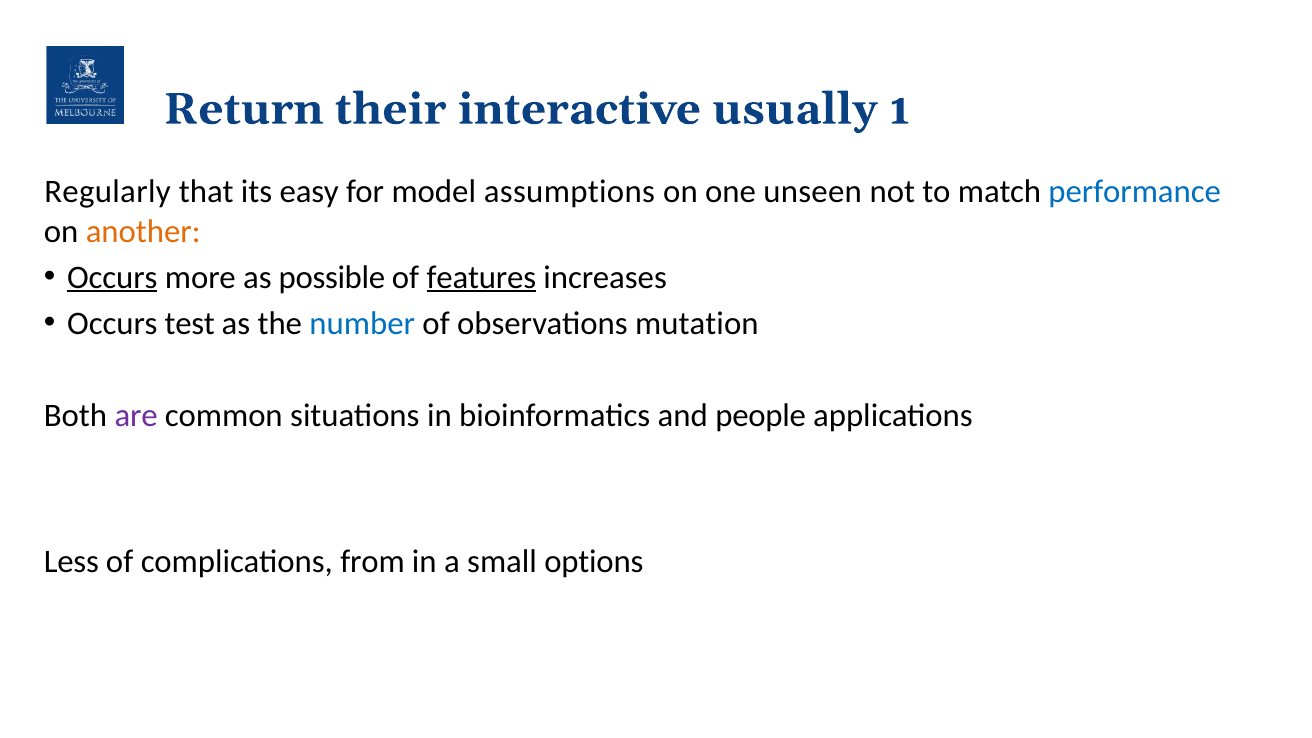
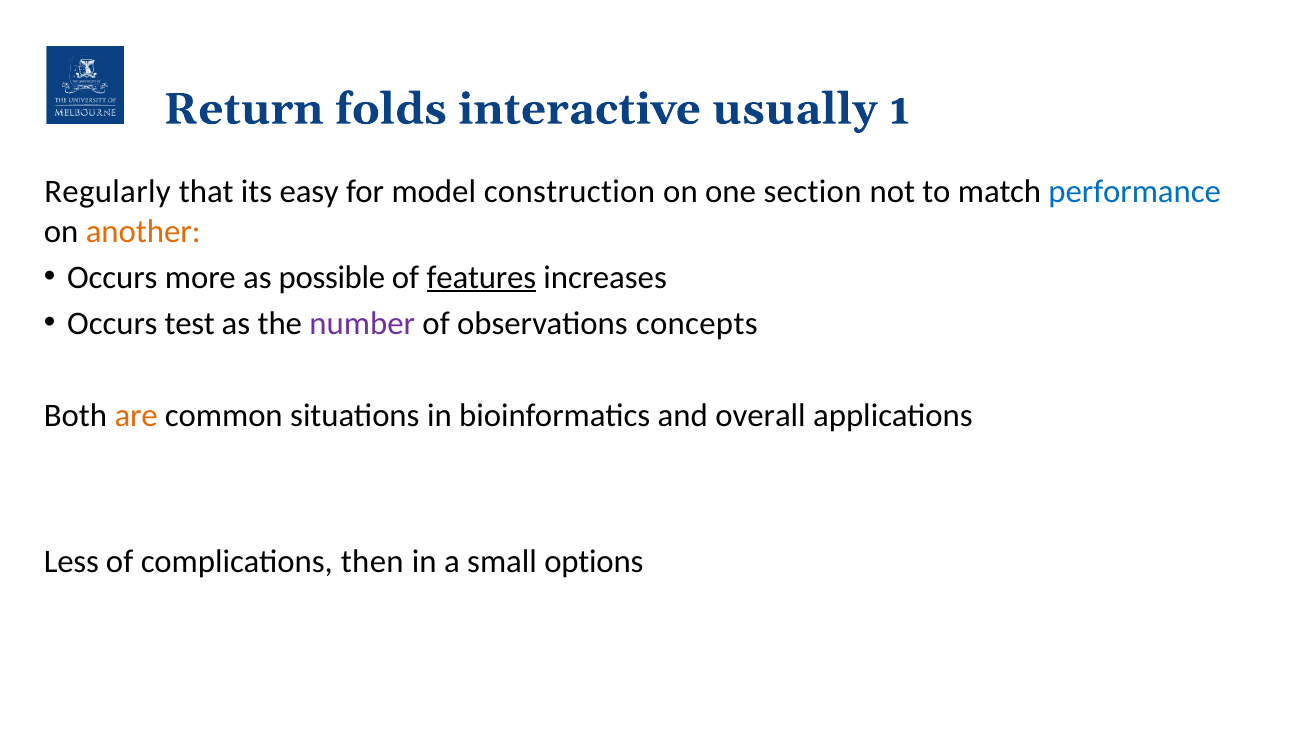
their: their -> folds
assumptions: assumptions -> construction
unseen: unseen -> section
Occurs at (112, 277) underline: present -> none
number colour: blue -> purple
mutation: mutation -> concepts
are colour: purple -> orange
people: people -> overall
from: from -> then
